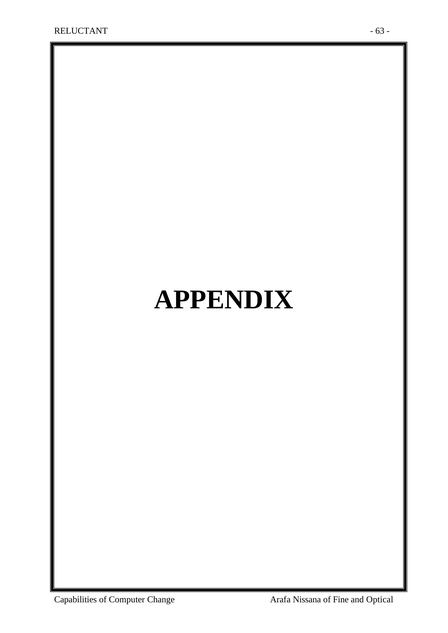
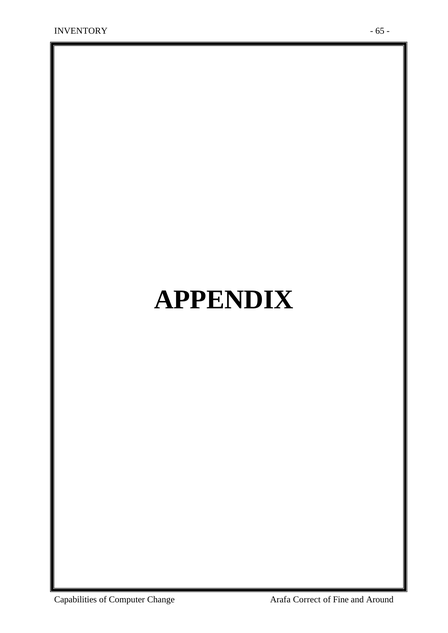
RELUCTANT: RELUCTANT -> INVENTORY
63: 63 -> 65
Nissana: Nissana -> Correct
Optical: Optical -> Around
